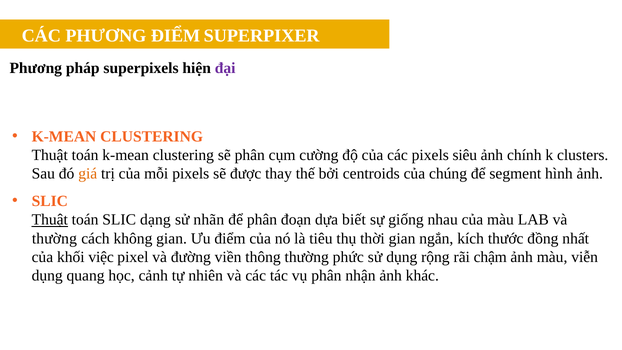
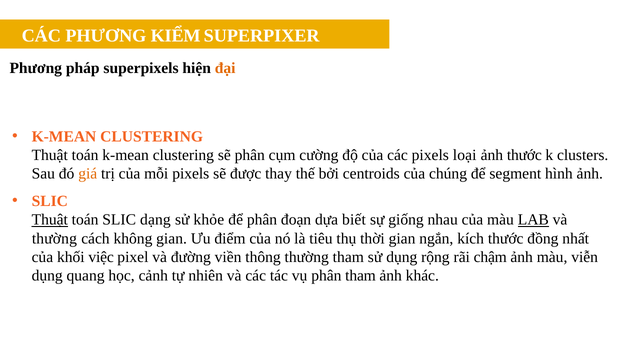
PHƯƠNG ĐIỂM: ĐIỂM -> KIỂM
đại colour: purple -> orange
siêu: siêu -> loại
ảnh chính: chính -> thước
nhãn: nhãn -> khỏe
LAB underline: none -> present
thường phức: phức -> tham
phân nhận: nhận -> tham
